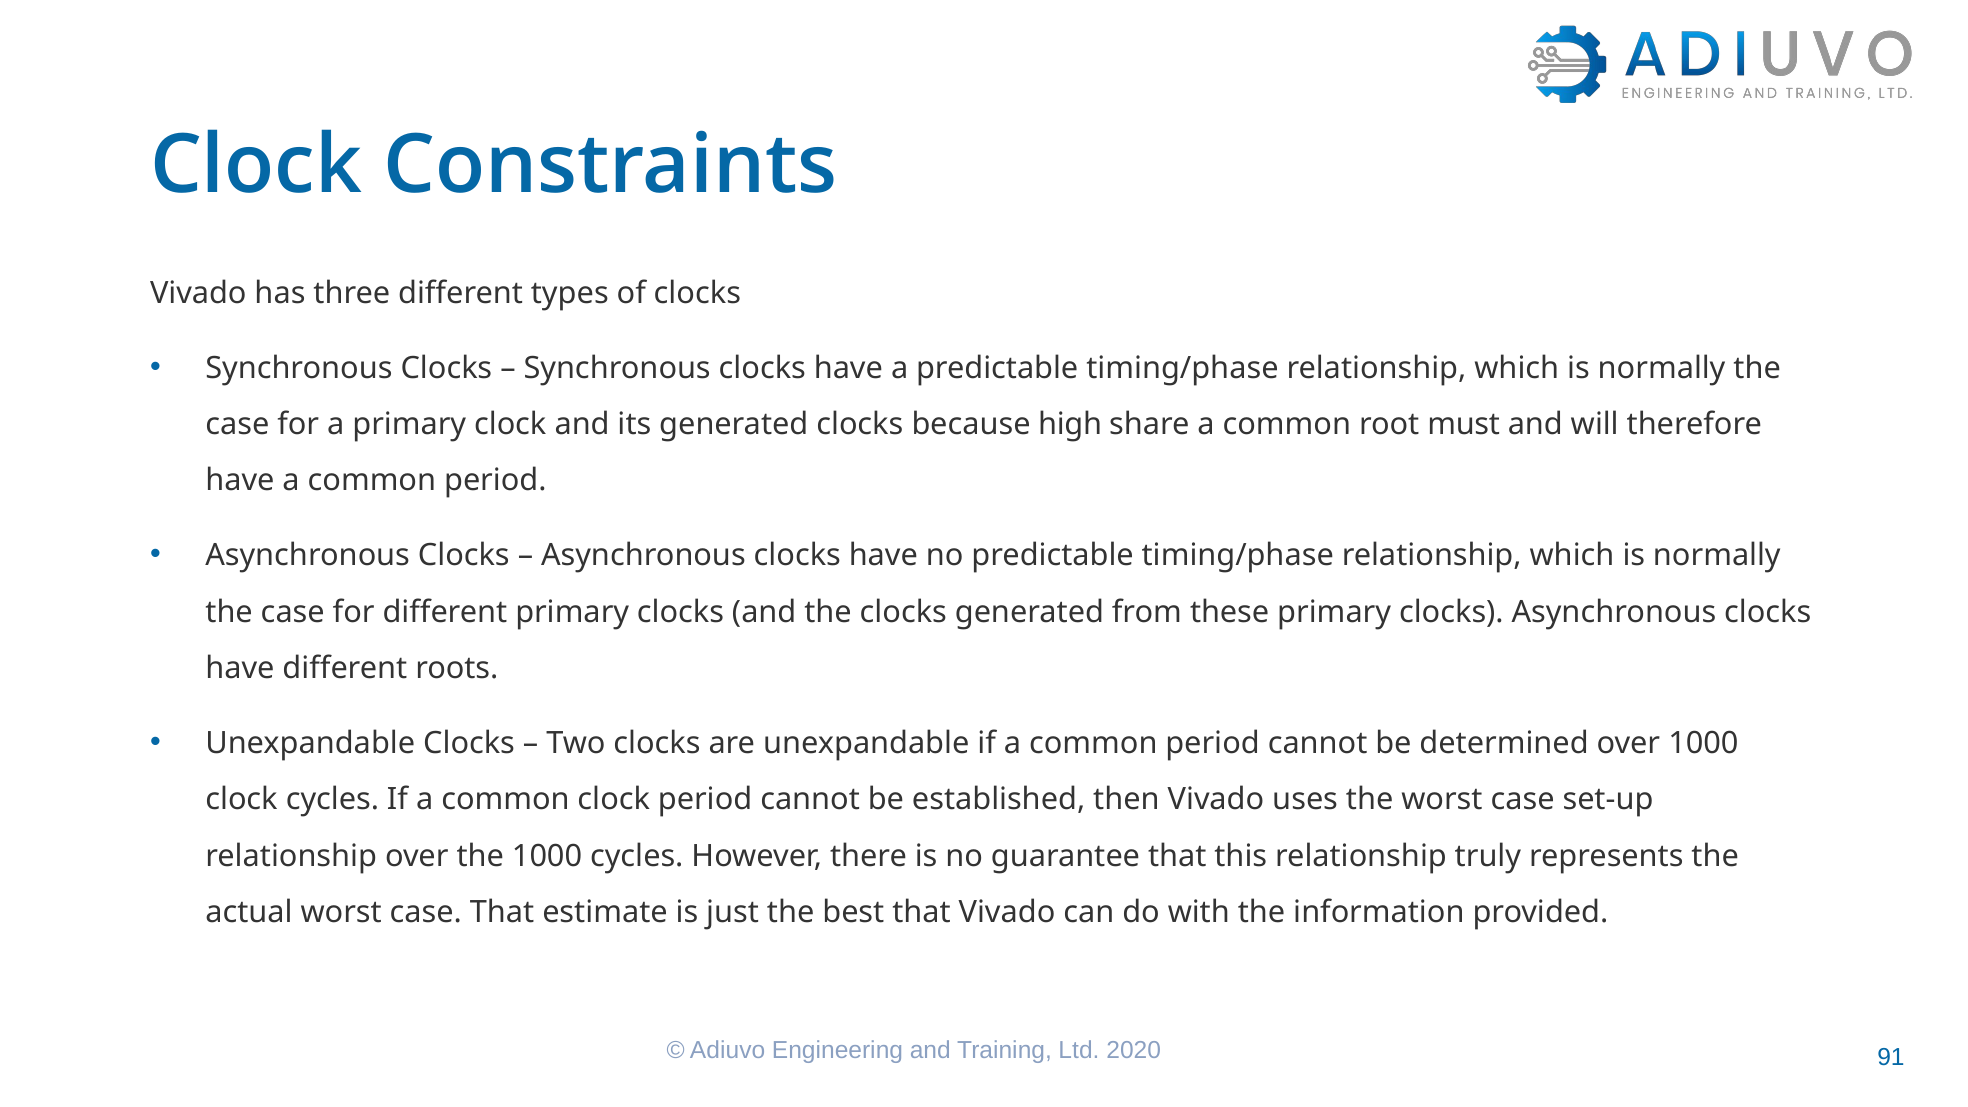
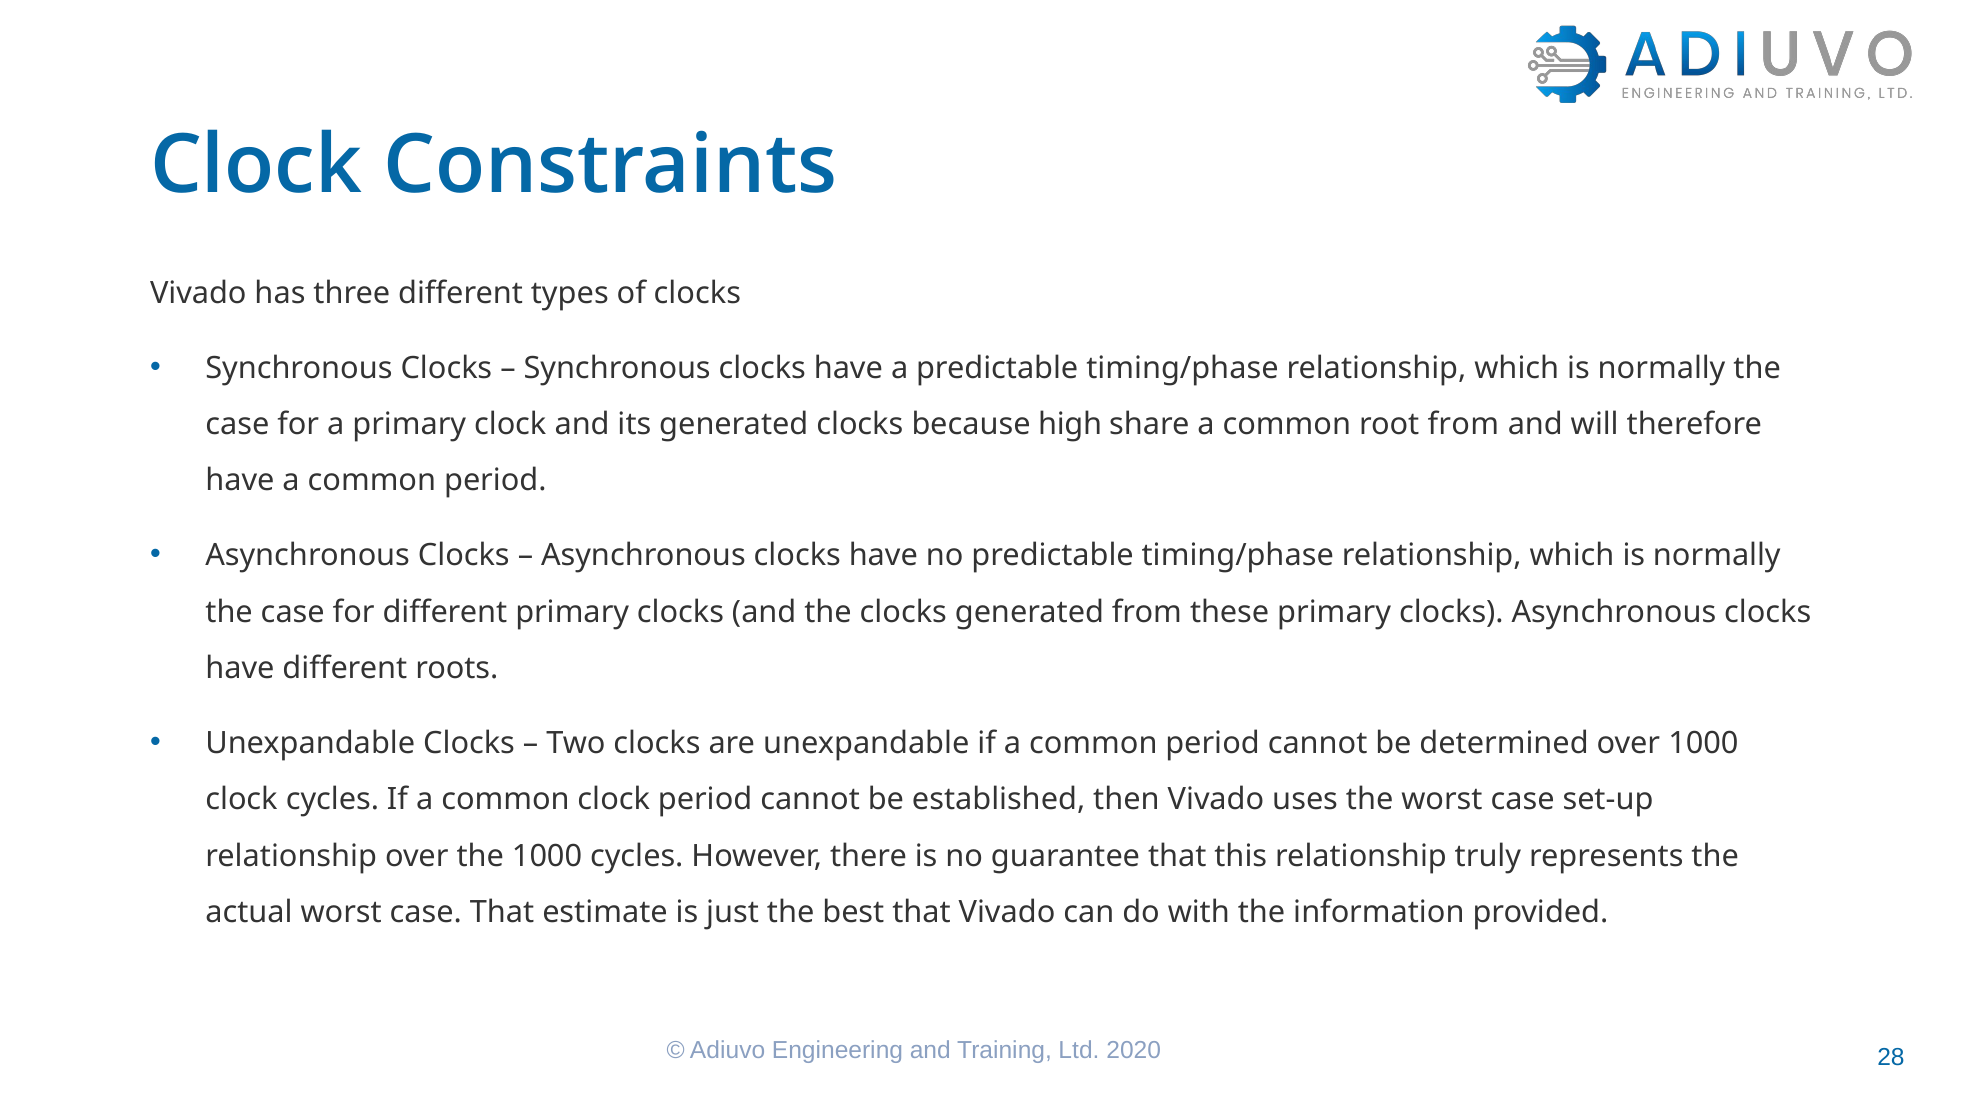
root must: must -> from
91: 91 -> 28
